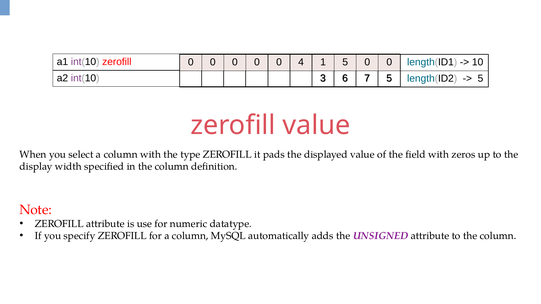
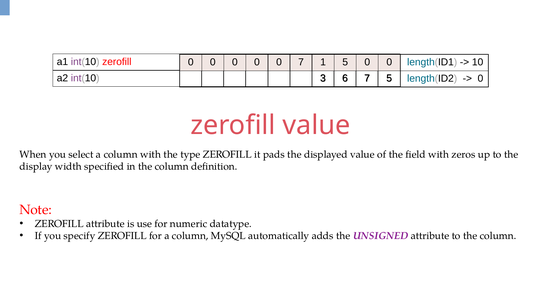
0 4: 4 -> 7
5 at (480, 79): 5 -> 0
